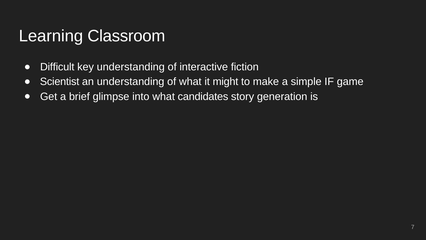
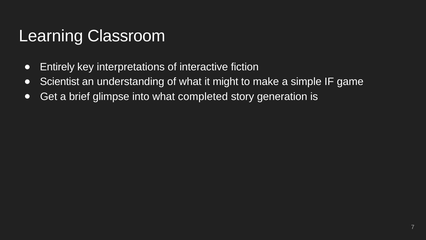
Difficult: Difficult -> Entirely
key understanding: understanding -> interpretations
candidates: candidates -> completed
